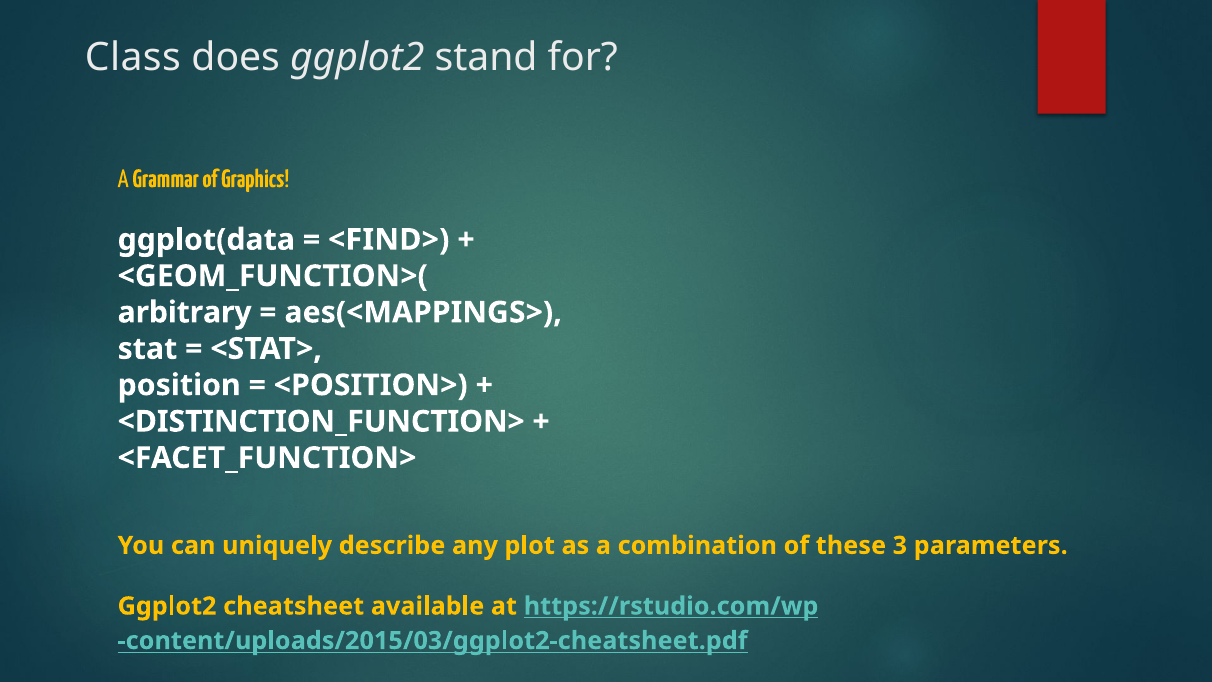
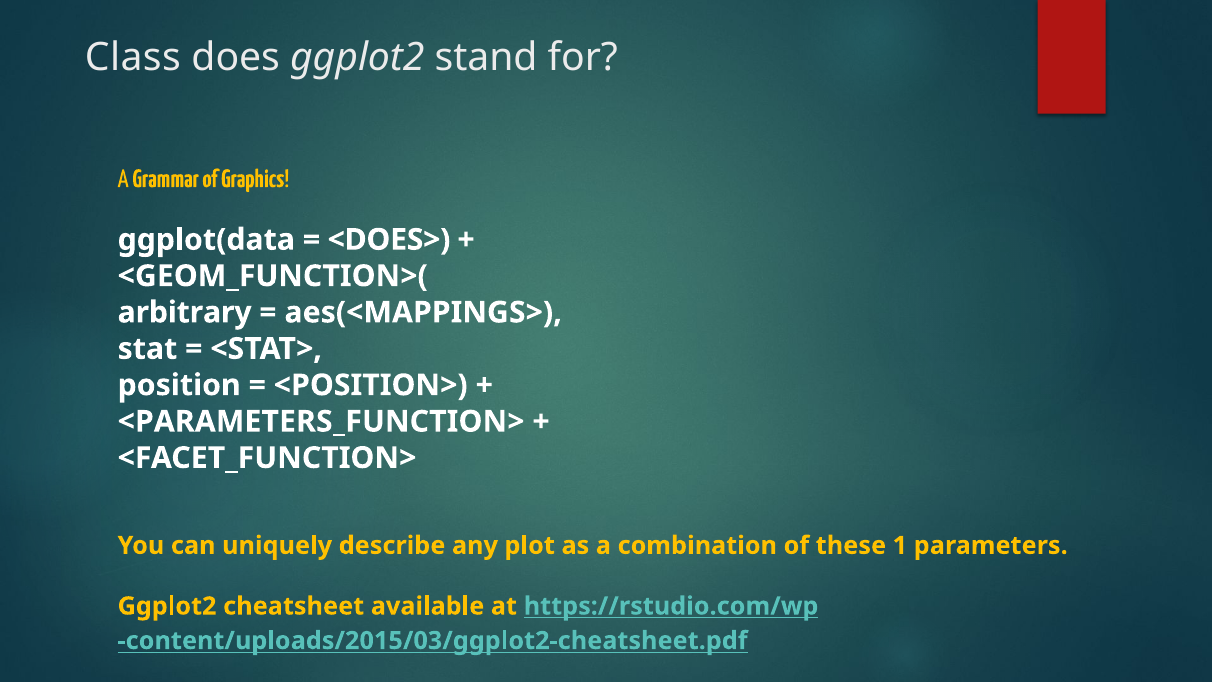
<FIND>: <FIND> -> <DOES>
<DISTINCTION_FUNCTION>: <DISTINCTION_FUNCTION> -> <PARAMETERS_FUNCTION>
3: 3 -> 1
